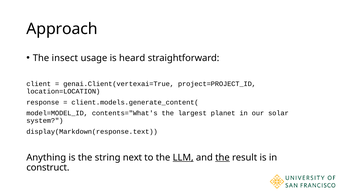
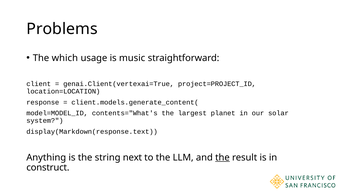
Approach: Approach -> Problems
insect: insect -> which
heard: heard -> music
LLM underline: present -> none
